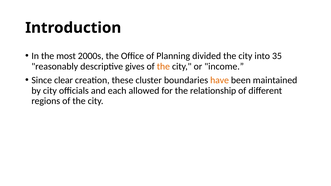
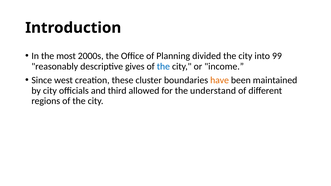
35: 35 -> 99
the at (163, 66) colour: orange -> blue
clear: clear -> west
each: each -> third
relationship: relationship -> understand
